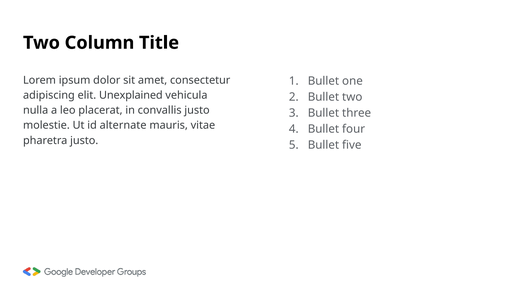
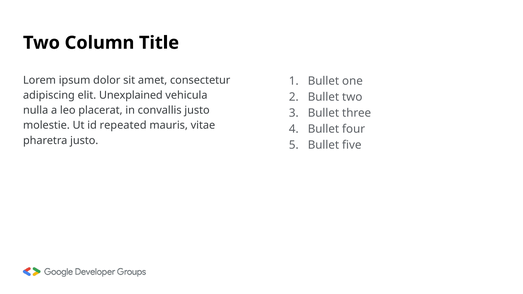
alternate: alternate -> repeated
